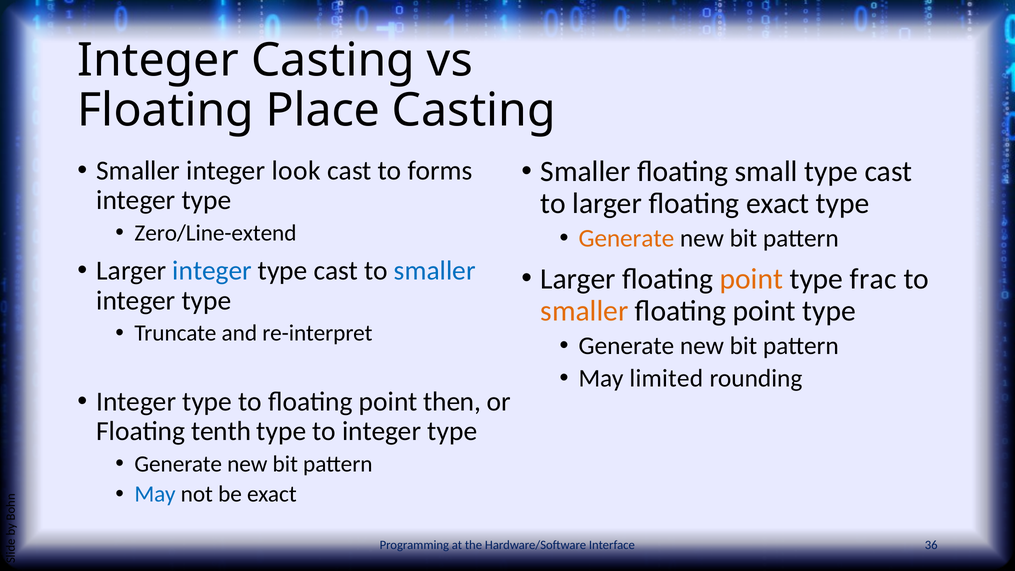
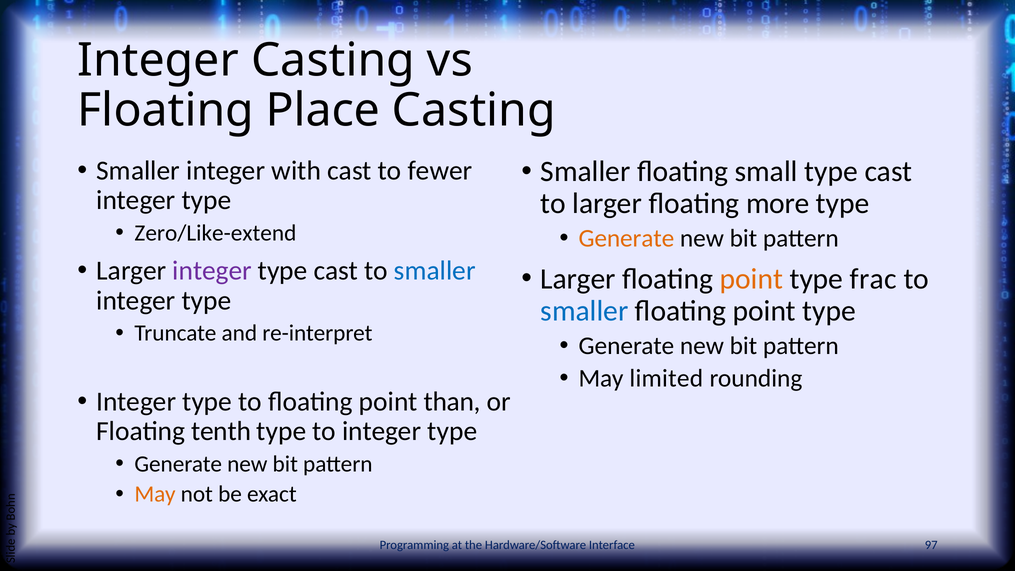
look: look -> with
forms: forms -> fewer
floating exact: exact -> more
Zero/Line-extend: Zero/Line-extend -> Zero/Like-extend
integer at (212, 271) colour: blue -> purple
smaller at (584, 311) colour: orange -> blue
then: then -> than
May at (155, 494) colour: blue -> orange
36: 36 -> 97
